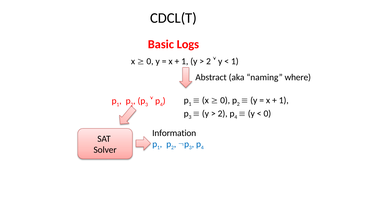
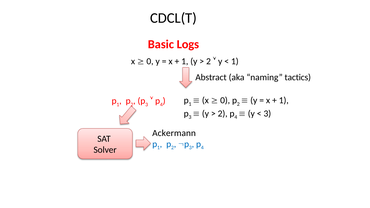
where: where -> tactics
0 at (267, 114): 0 -> 3
Information: Information -> Ackermann
